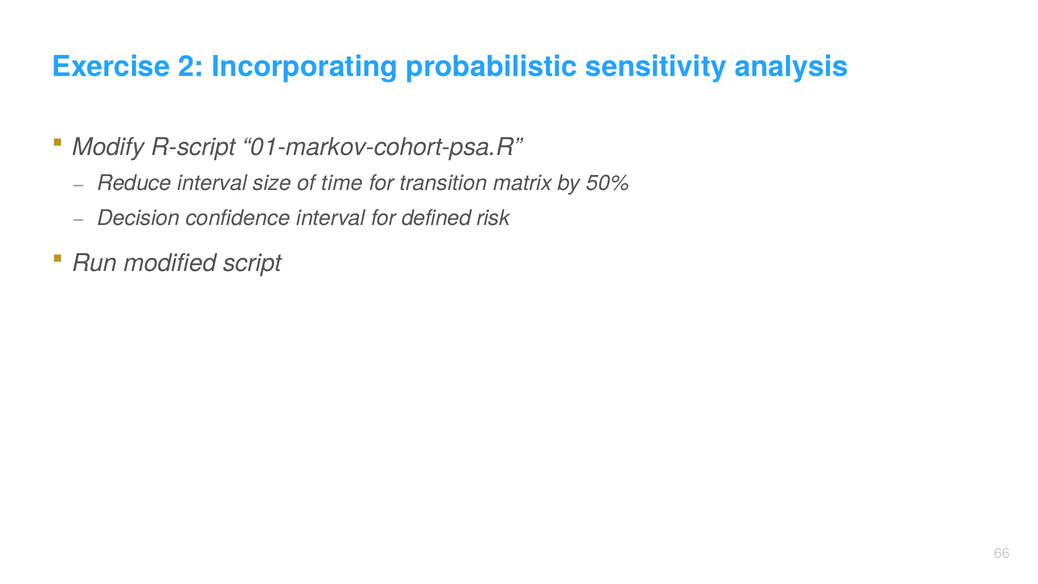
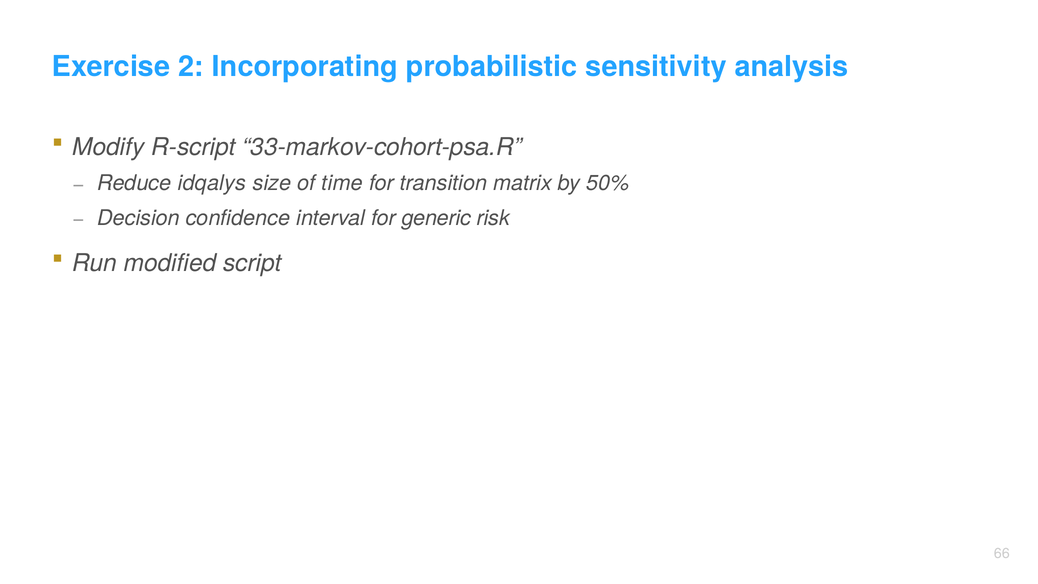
01-markov-cohort-psa.R: 01-markov-cohort-psa.R -> 33-markov-cohort-psa.R
Reduce interval: interval -> idqalys
defined: defined -> generic
